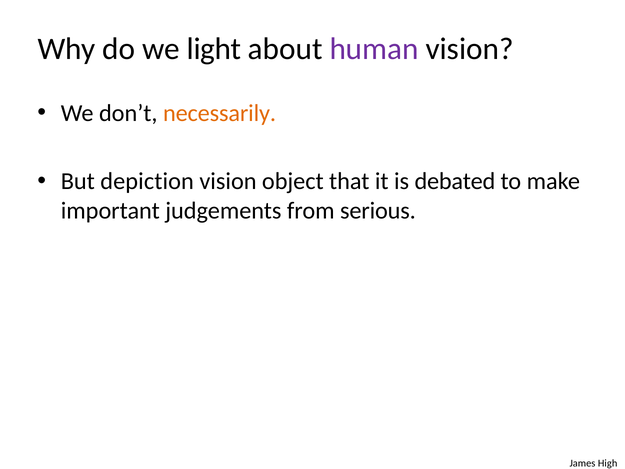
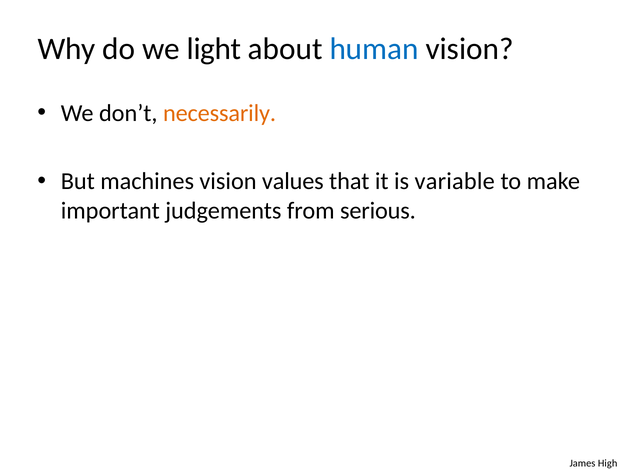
human colour: purple -> blue
depiction: depiction -> machines
object: object -> values
debated: debated -> variable
